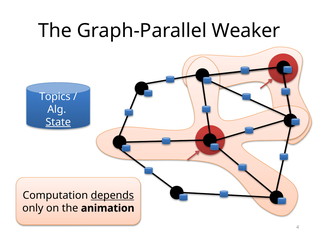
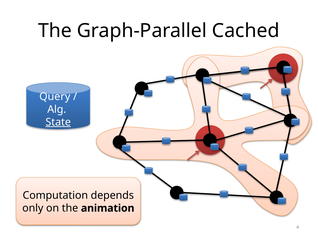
Weaker: Weaker -> Cached
Topics: Topics -> Query
depends underline: present -> none
